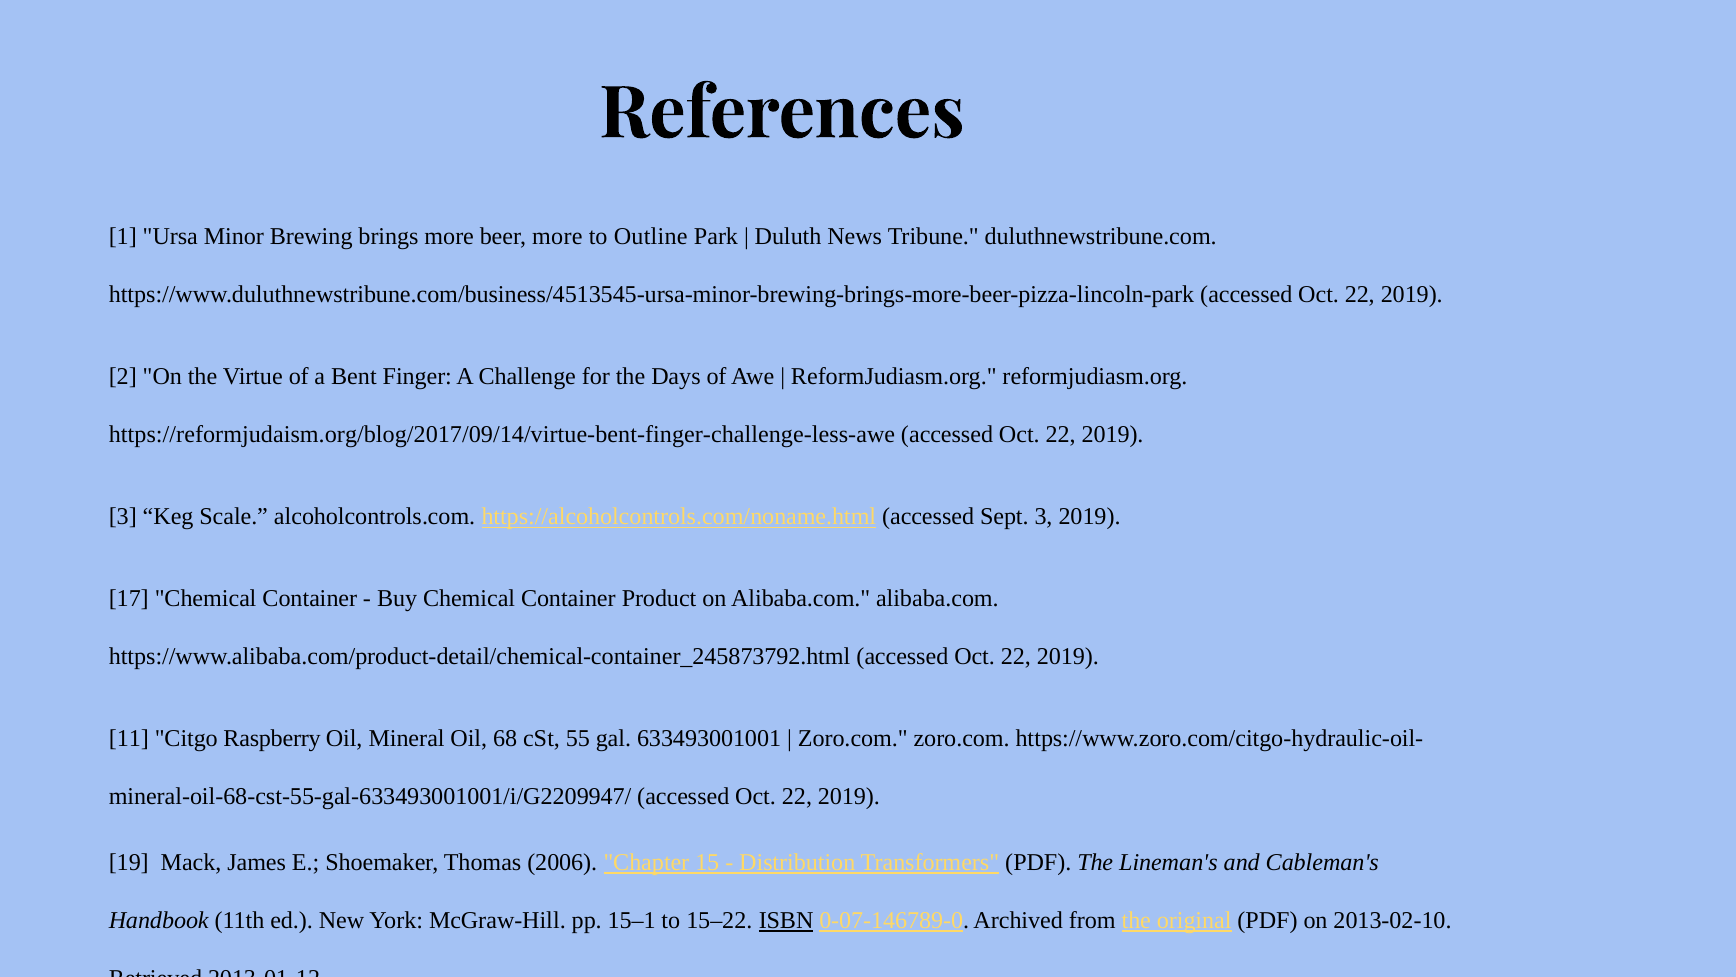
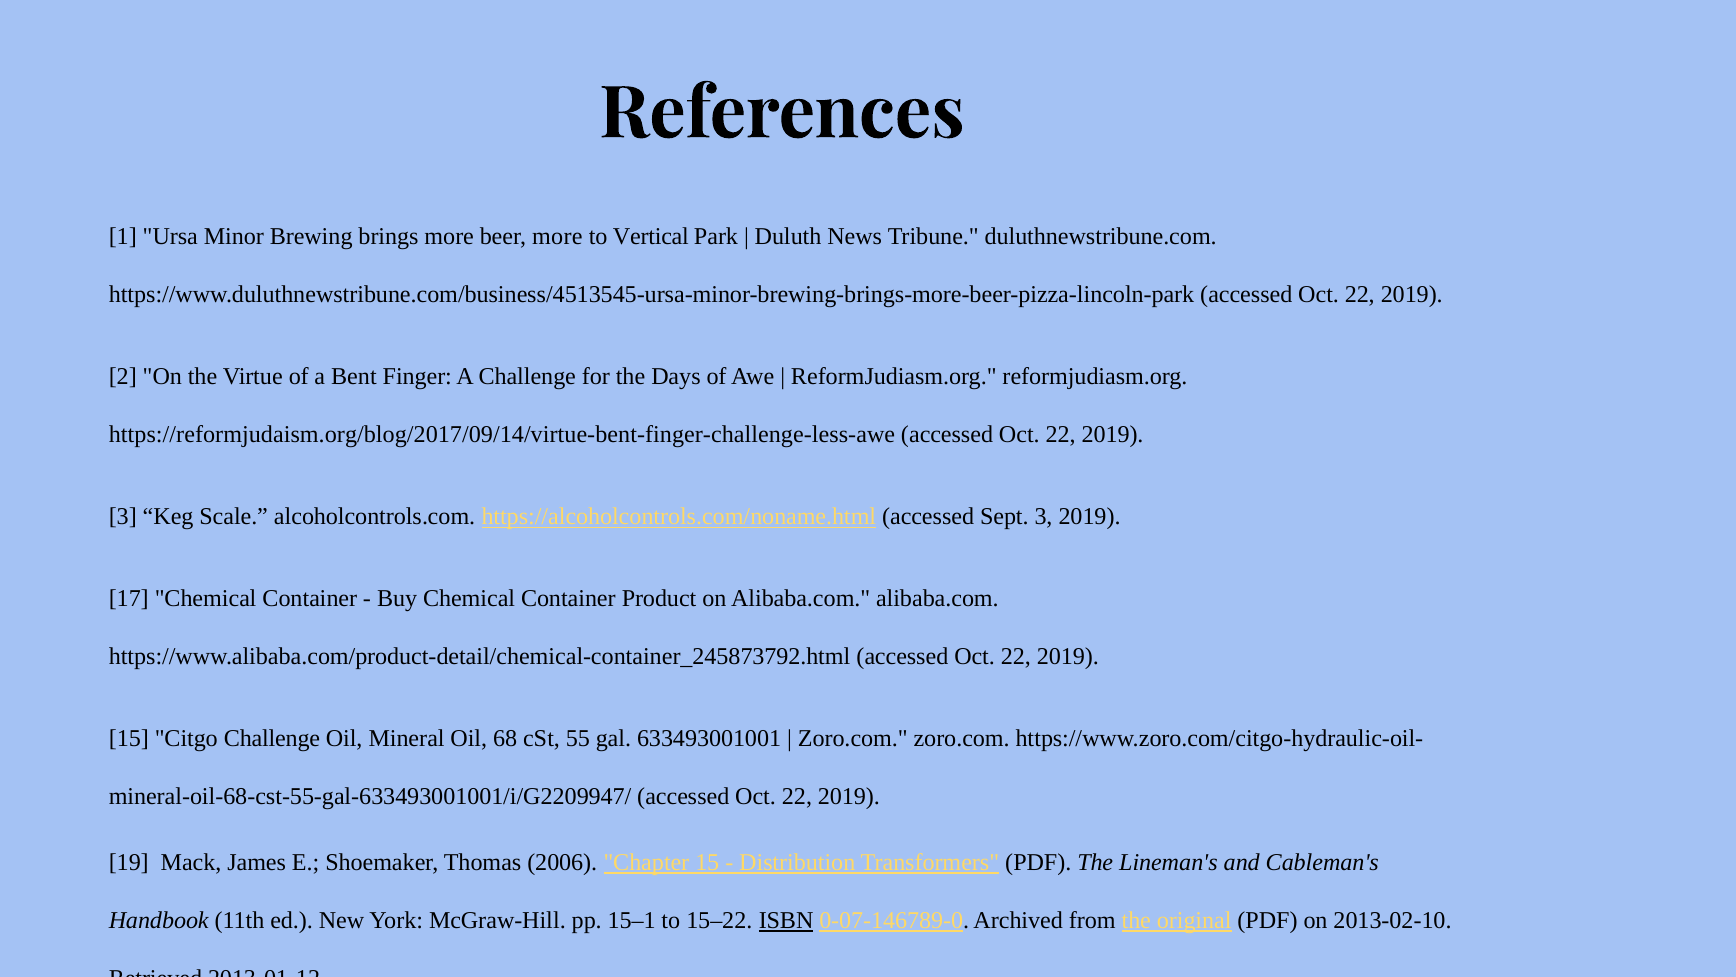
Outline: Outline -> Vertical
11 at (129, 739): 11 -> 15
Citgo Raspberry: Raspberry -> Challenge
